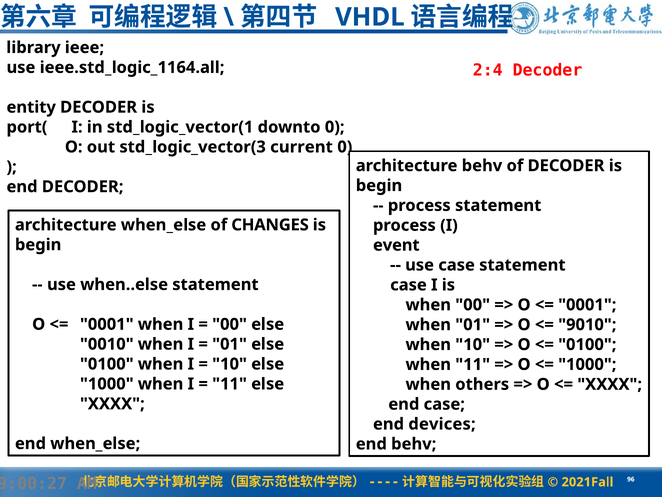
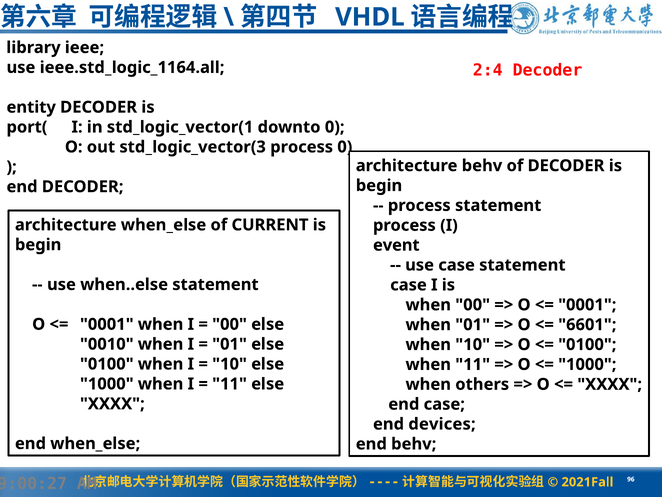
std_logic_vector(3 current: current -> process
CHANGES: CHANGES -> CURRENT
9010: 9010 -> 6601
